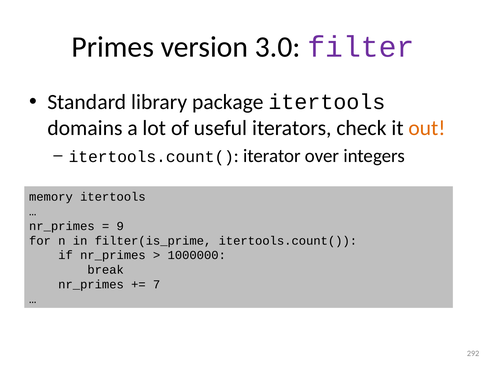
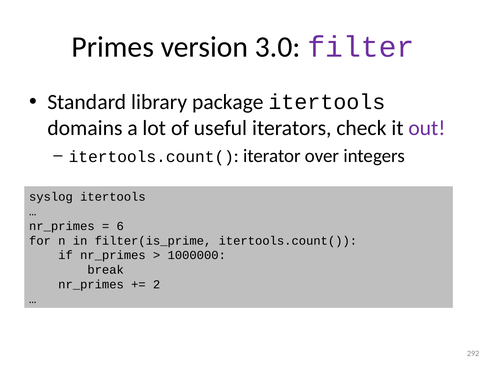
out colour: orange -> purple
memory: memory -> syslog
9: 9 -> 6
7: 7 -> 2
